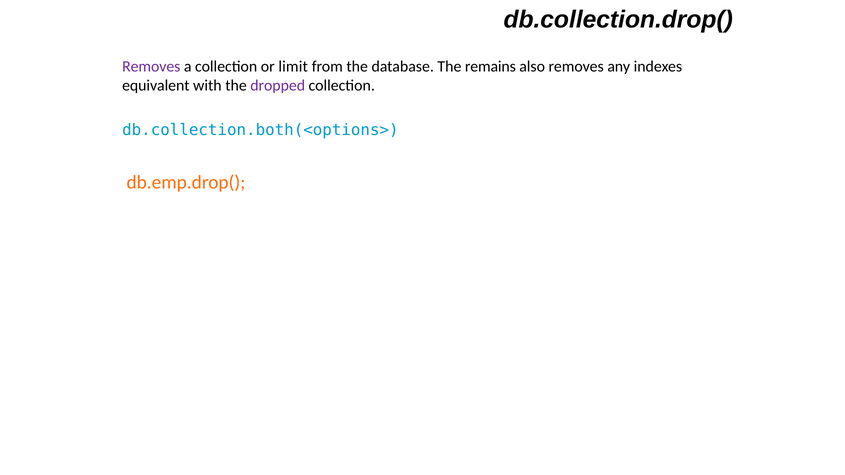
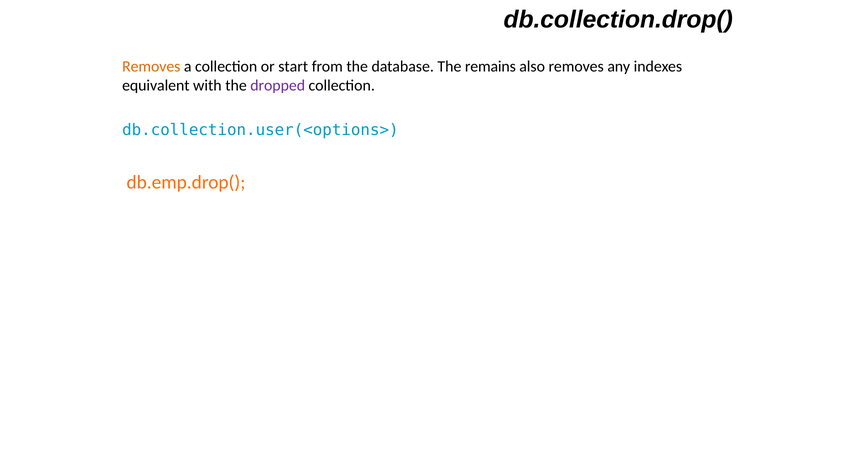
Removes at (151, 67) colour: purple -> orange
limit: limit -> start
db.collection.both(<options>: db.collection.both(<options> -> db.collection.user(<options>
